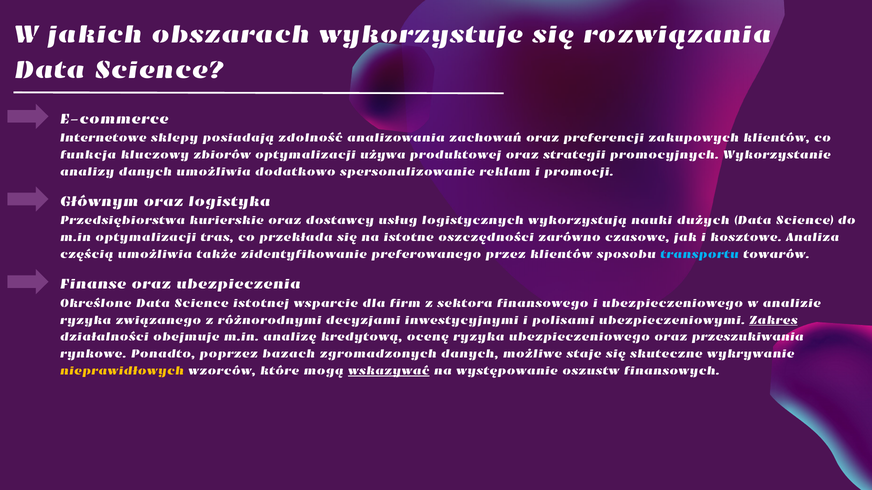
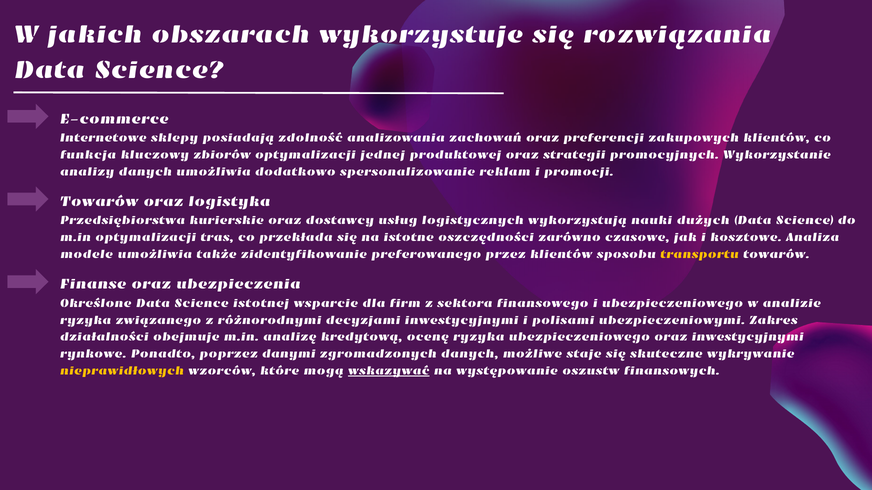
używa: używa -> jednej
Głównym at (99, 202): Głównym -> Towarów
częścią: częścią -> modele
transportu colour: light blue -> yellow
Zakres underline: present -> none
oraz przeszukiwania: przeszukiwania -> inwestycyjnymi
bazach: bazach -> danymi
